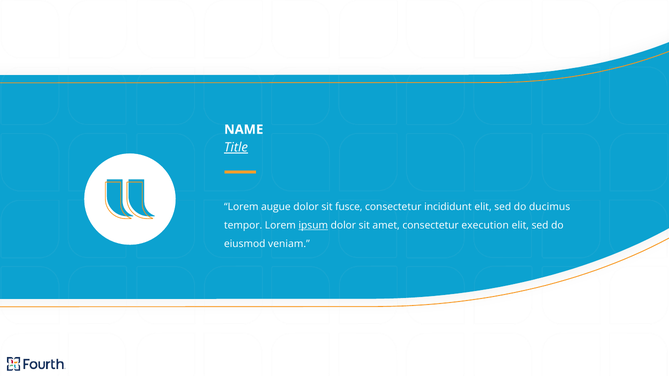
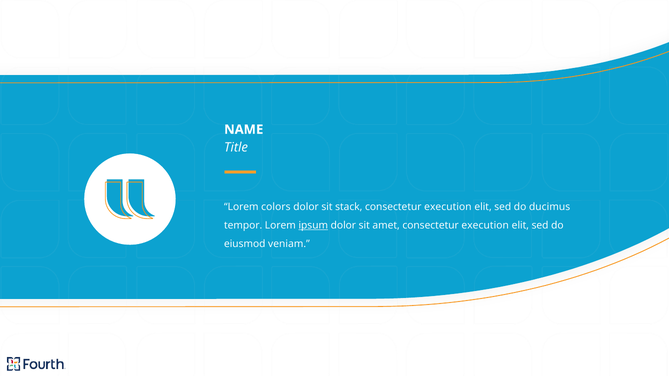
Title underline: present -> none
augue: augue -> colors
fusce: fusce -> stack
incididunt at (448, 207): incididunt -> execution
